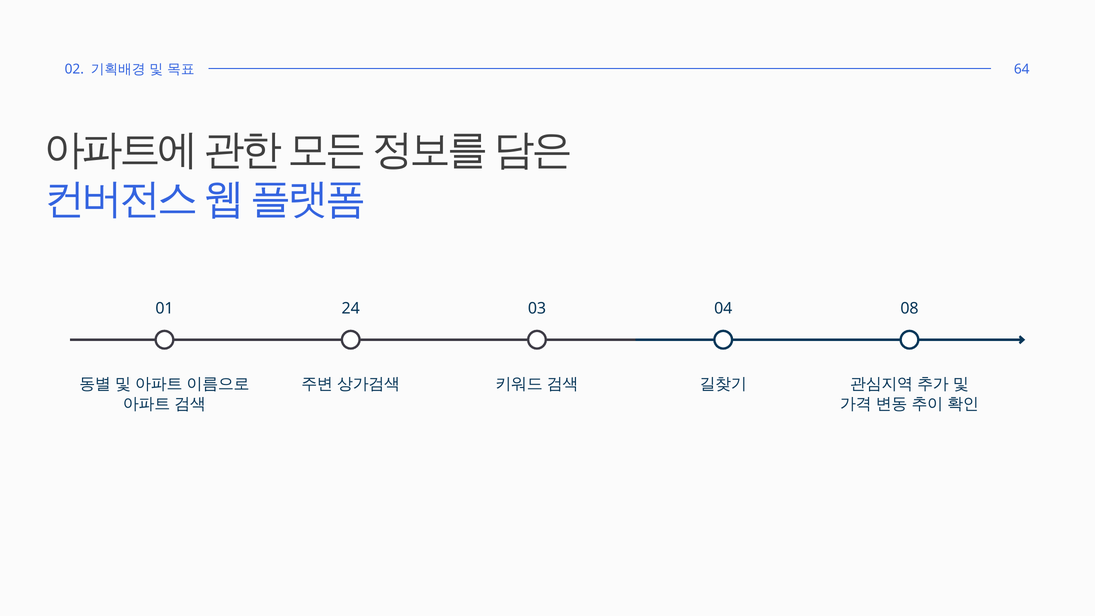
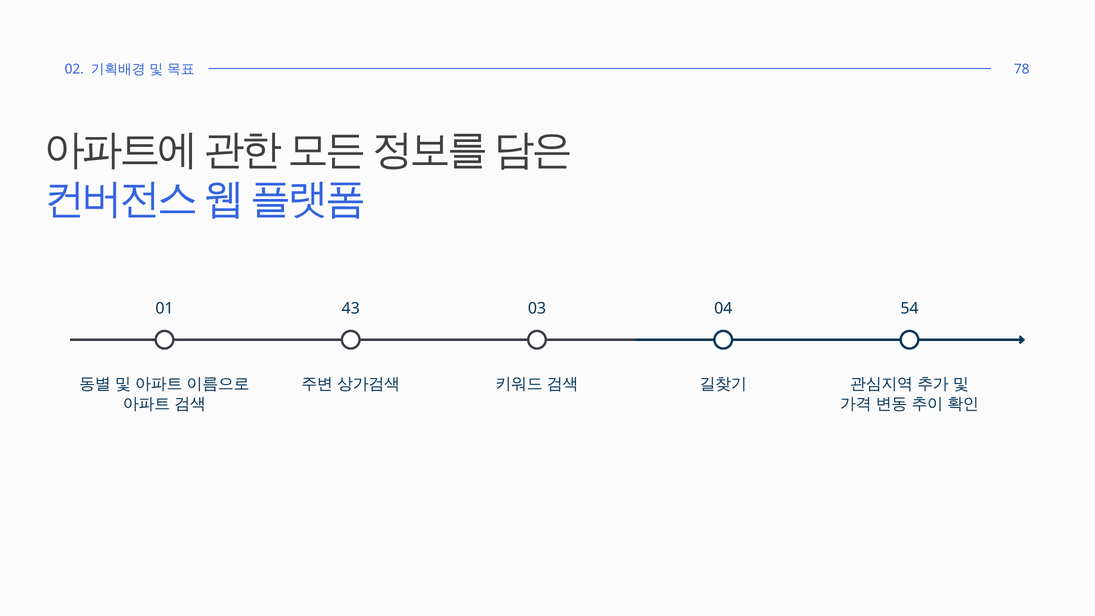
64: 64 -> 78
24: 24 -> 43
08: 08 -> 54
